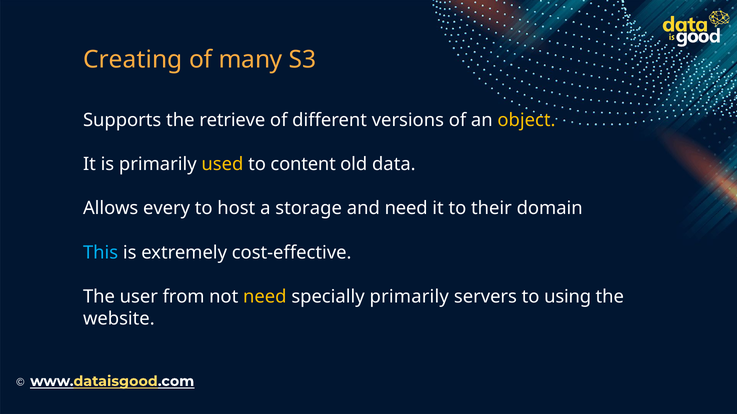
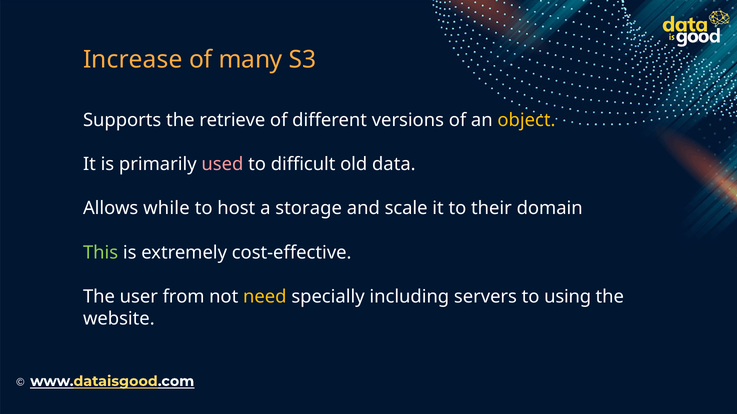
Creating: Creating -> Increase
used colour: yellow -> pink
content: content -> difficult
every: every -> while
and need: need -> scale
This colour: light blue -> light green
specially primarily: primarily -> including
